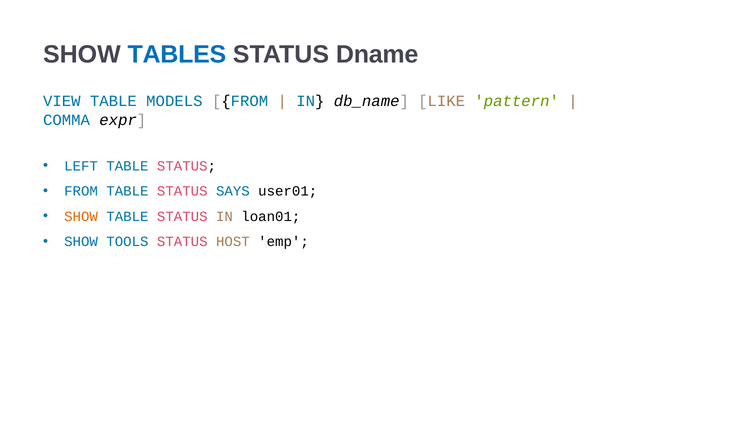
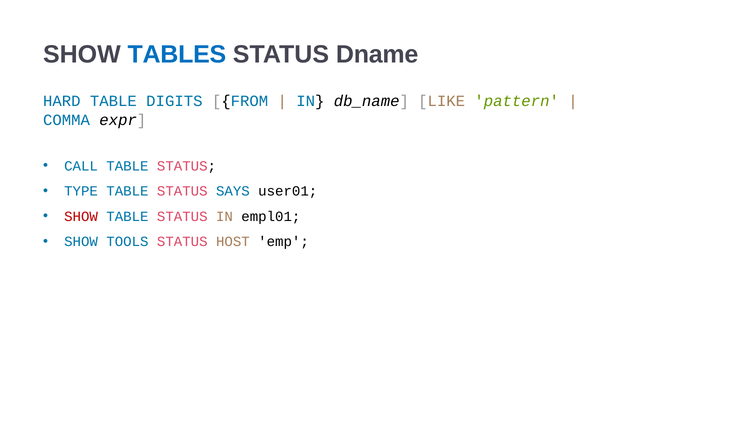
VIEW: VIEW -> HARD
MODELS: MODELS -> DIGITS
LEFT: LEFT -> CALL
FROM at (81, 191): FROM -> TYPE
SHOW at (81, 216) colour: orange -> red
loan01: loan01 -> empl01
